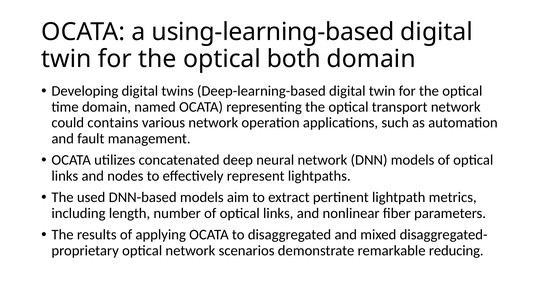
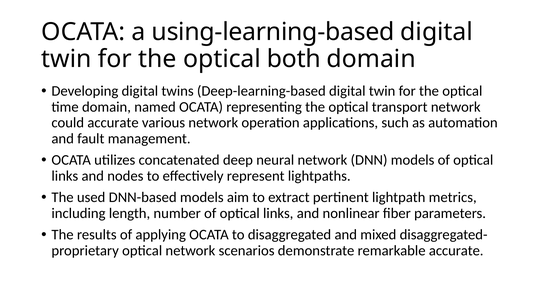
could contains: contains -> accurate
remarkable reducing: reducing -> accurate
